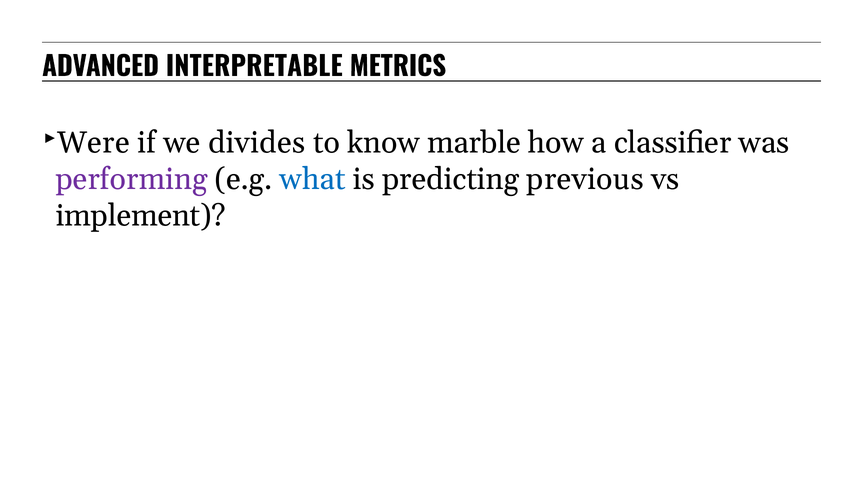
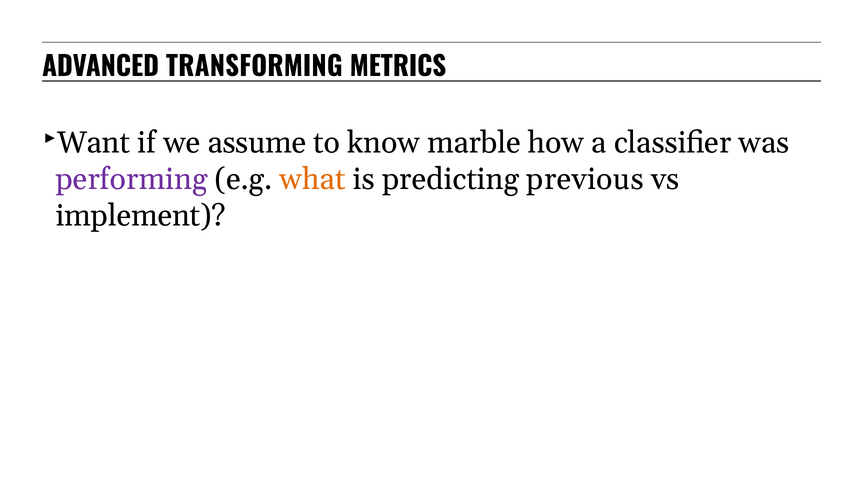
INTERPRETABLE: INTERPRETABLE -> TRANSFORMING
Were: Were -> Want
divides: divides -> assume
what colour: blue -> orange
